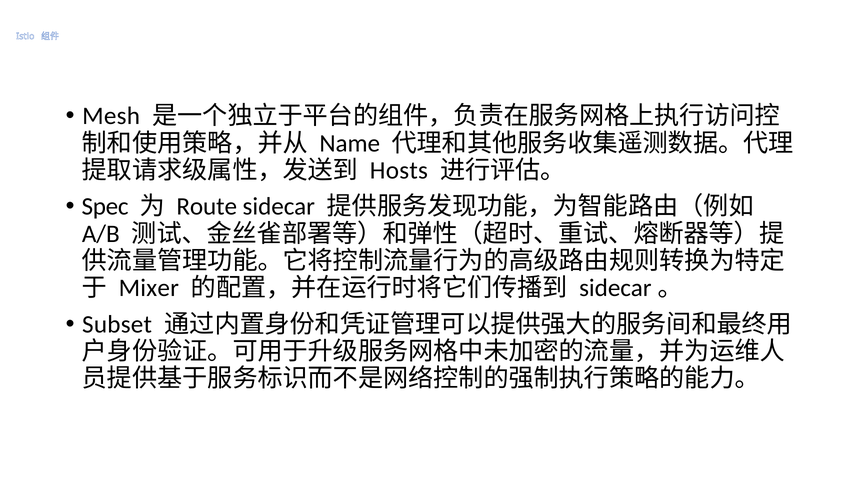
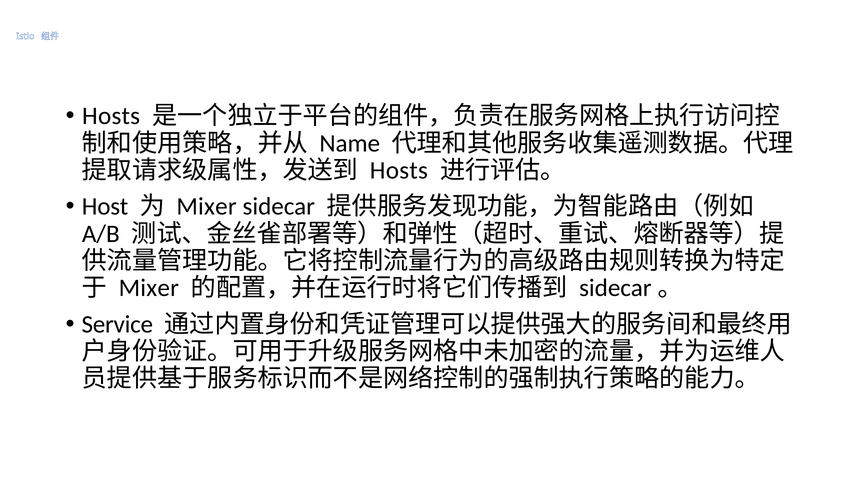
Mesh at (111, 116): Mesh -> Hosts
Spec: Spec -> Host
Route at (207, 207): Route -> Mixer
Subset: Subset -> Service
